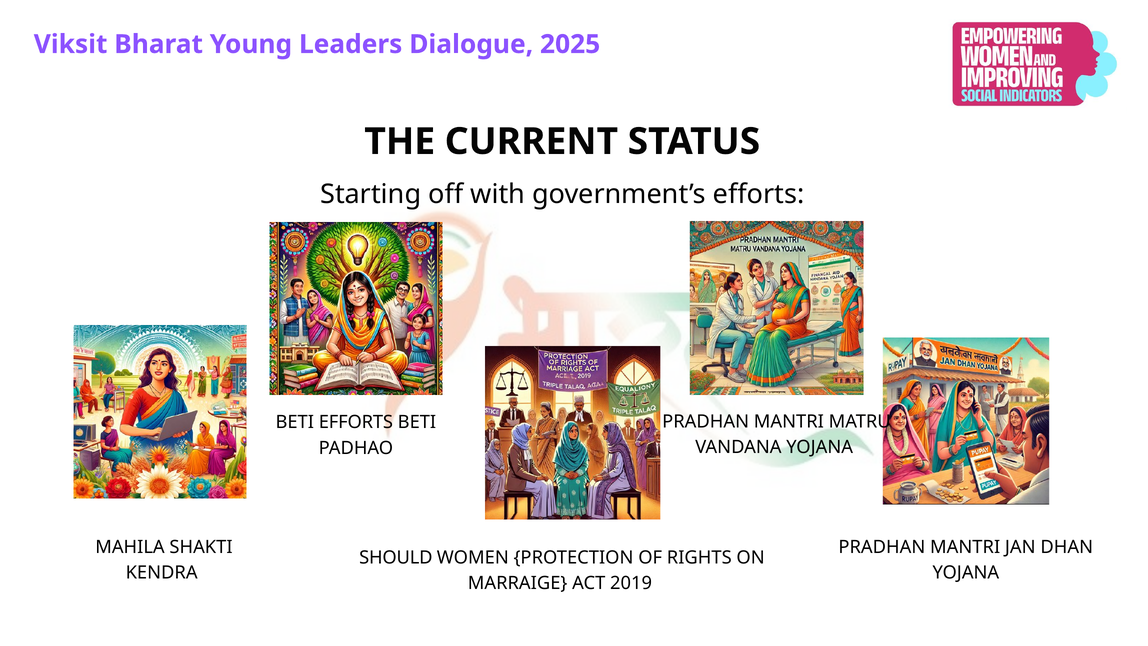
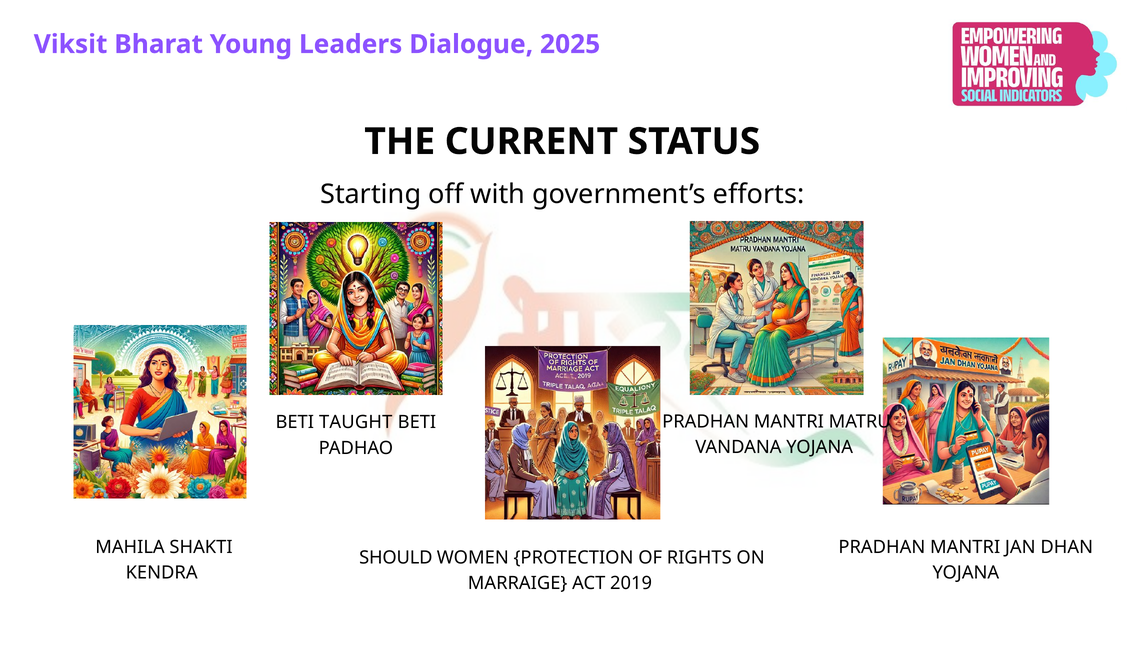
BETI EFFORTS: EFFORTS -> TAUGHT
